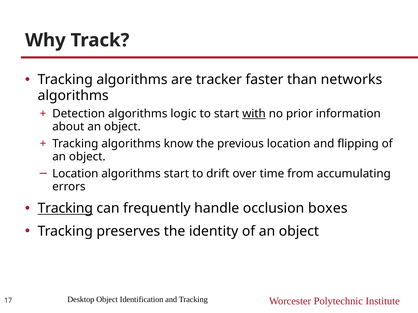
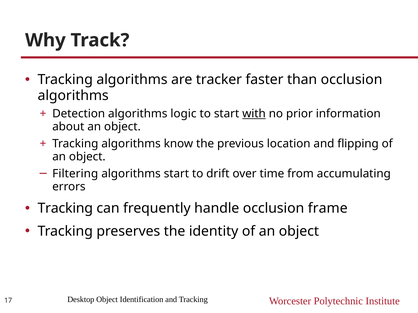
than networks: networks -> occlusion
Location at (75, 174): Location -> Filtering
Tracking at (65, 209) underline: present -> none
boxes: boxes -> frame
